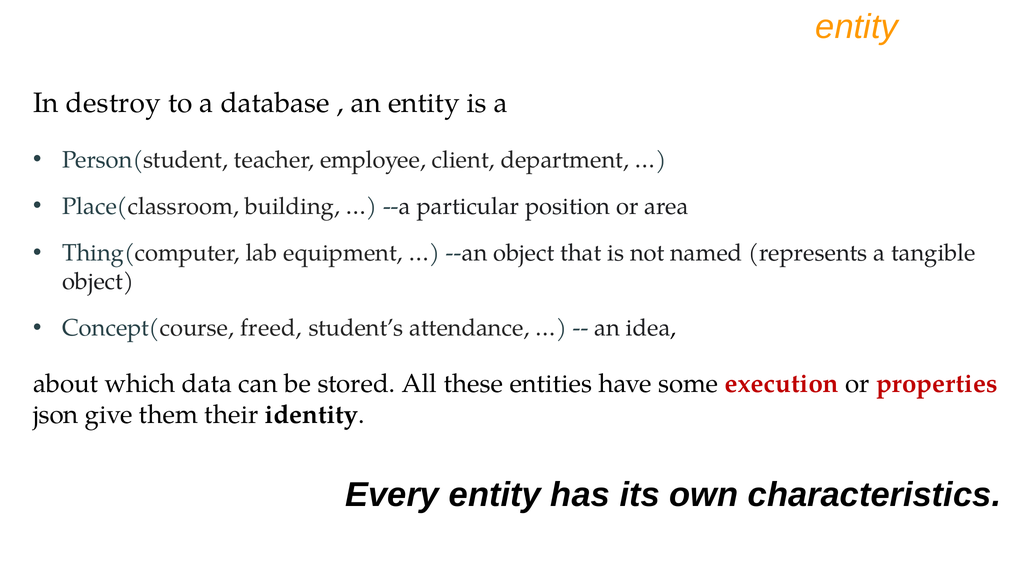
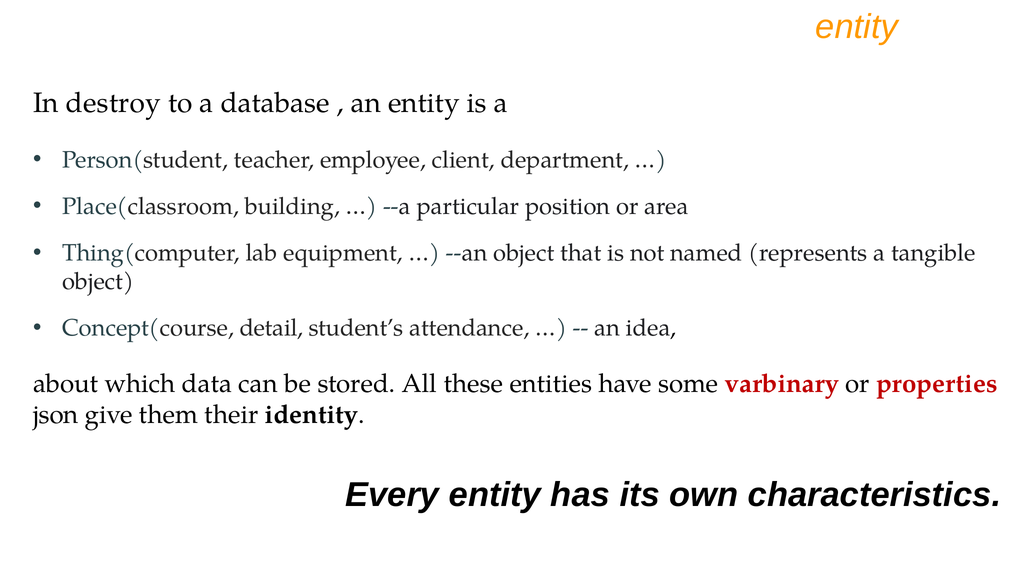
freed: freed -> detail
execution: execution -> varbinary
